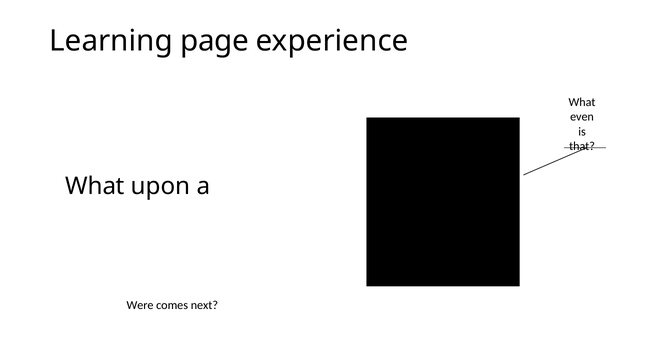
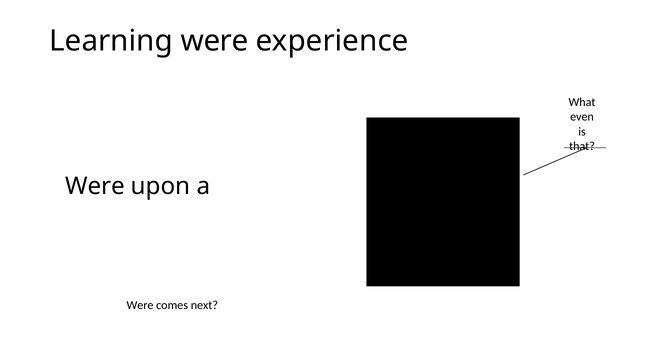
Learning page: page -> were
What at (95, 186): What -> Were
